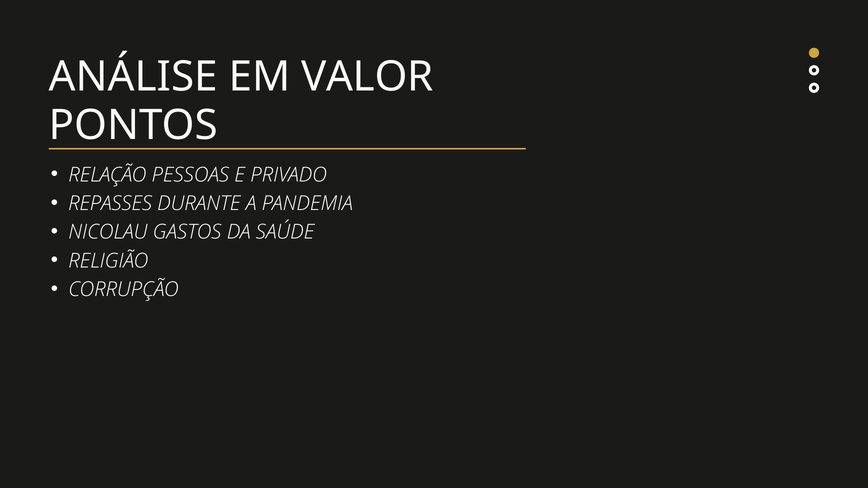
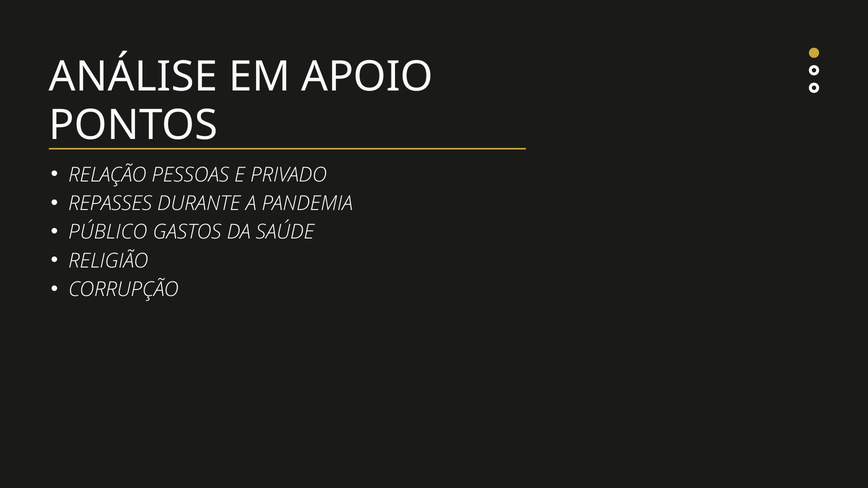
VALOR: VALOR -> APOIO
NICOLAU: NICOLAU -> PÚBLICO
